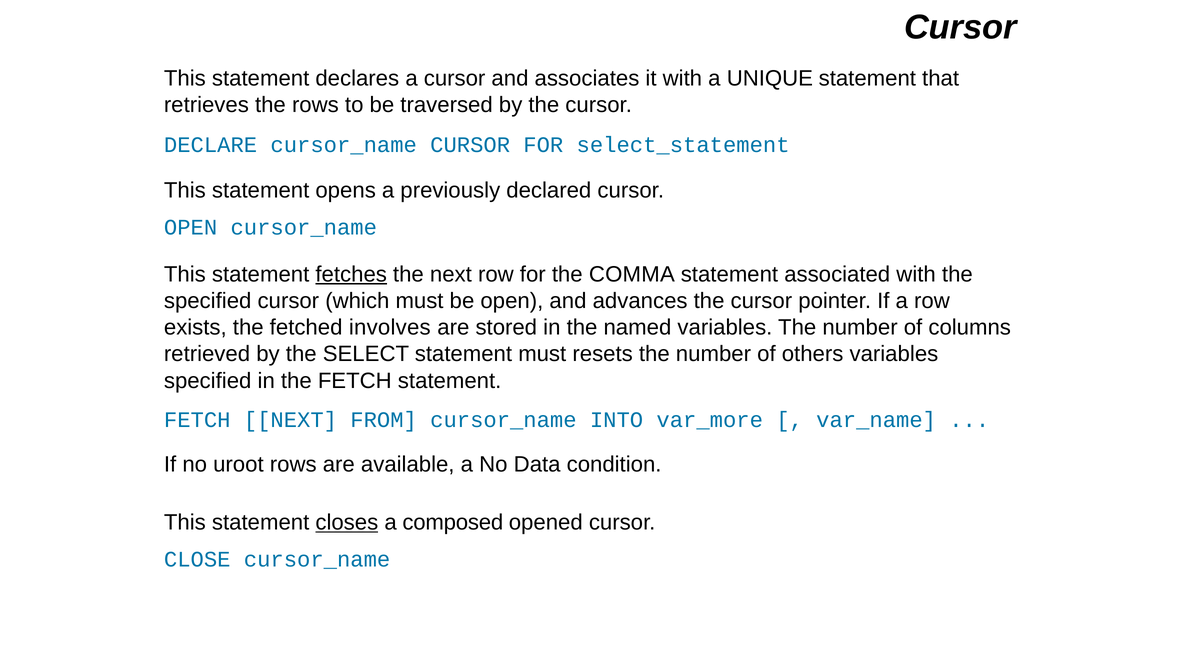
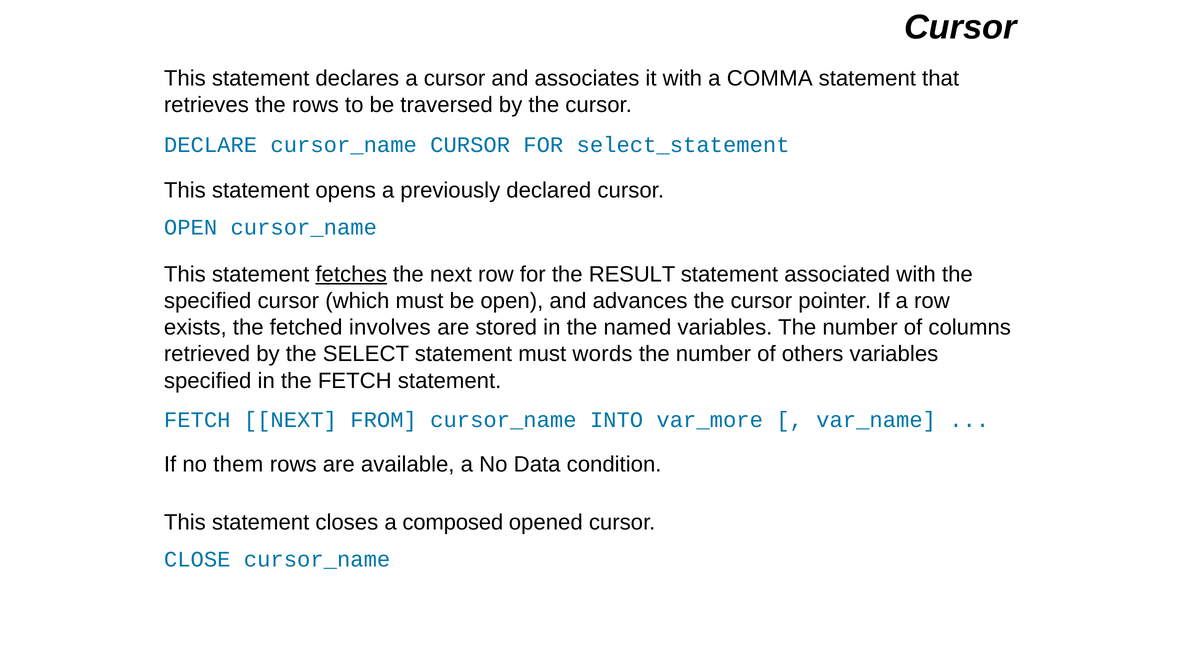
UNIQUE: UNIQUE -> COMMA
COMMA: COMMA -> RESULT
resets: resets -> words
uroot: uroot -> them
closes underline: present -> none
